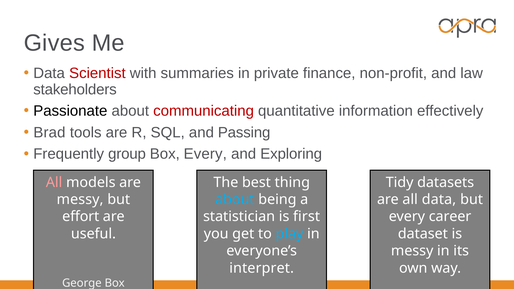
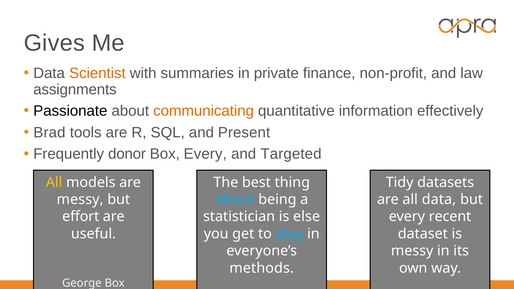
Scientist colour: red -> orange
stakeholders: stakeholders -> assignments
communicating colour: red -> orange
Passing: Passing -> Present
group: group -> donor
Exploring: Exploring -> Targeted
All at (54, 182) colour: pink -> yellow
first: first -> else
career: career -> recent
interpret: interpret -> methods
